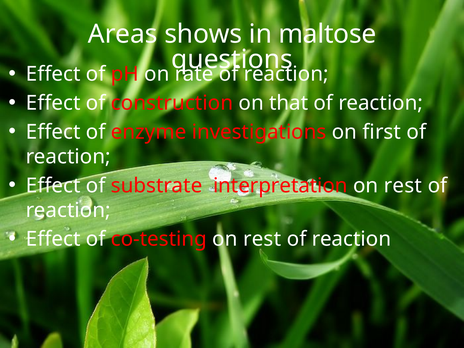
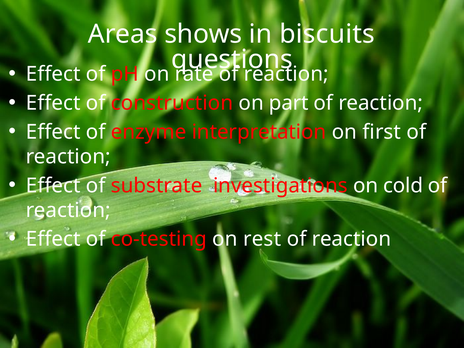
maltose: maltose -> biscuits
that: that -> part
investigations: investigations -> interpretation
interpretation: interpretation -> investigations
rest at (403, 186): rest -> cold
